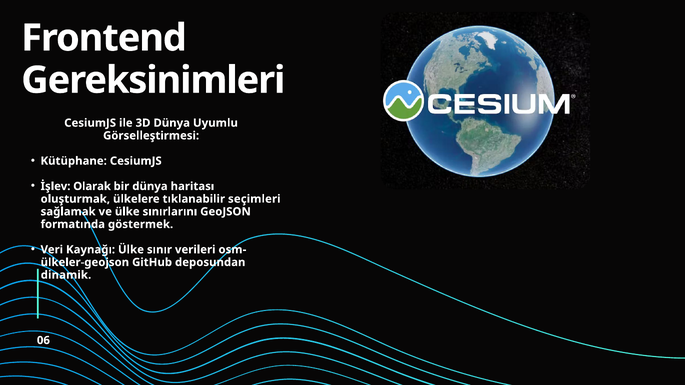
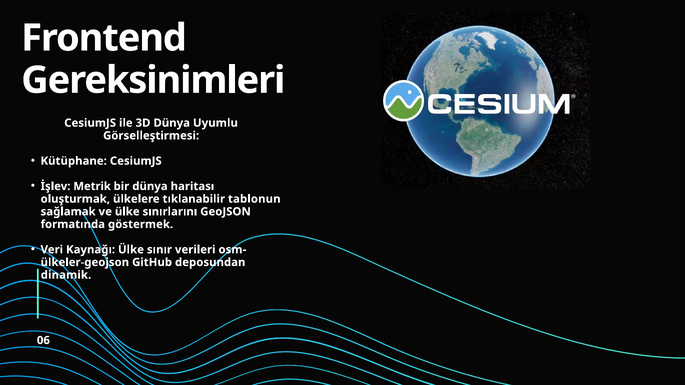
Olarak: Olarak -> Metrik
seçimleri: seçimleri -> tablonun
